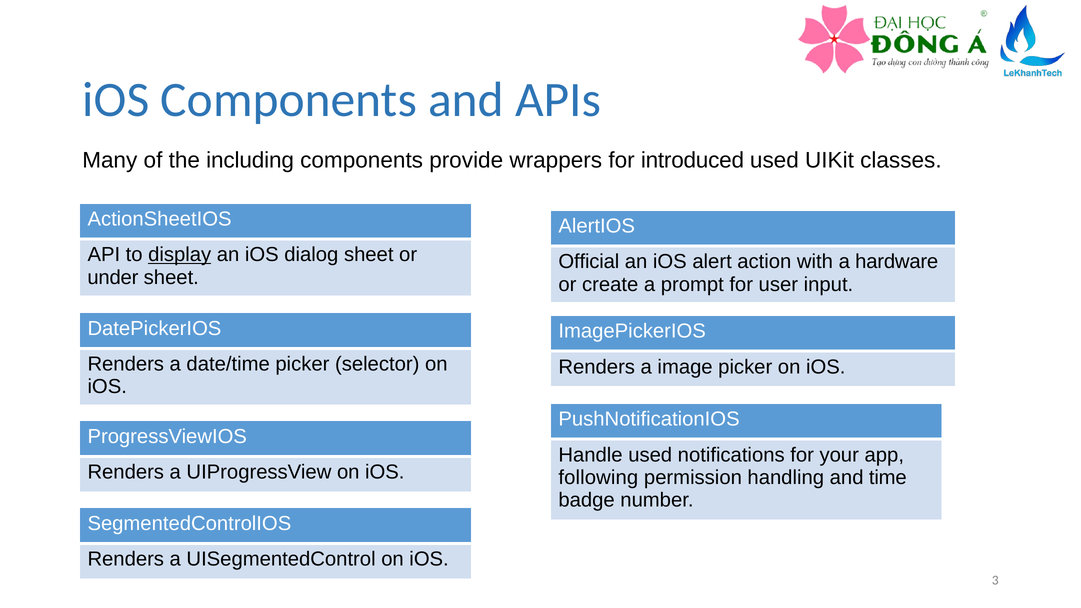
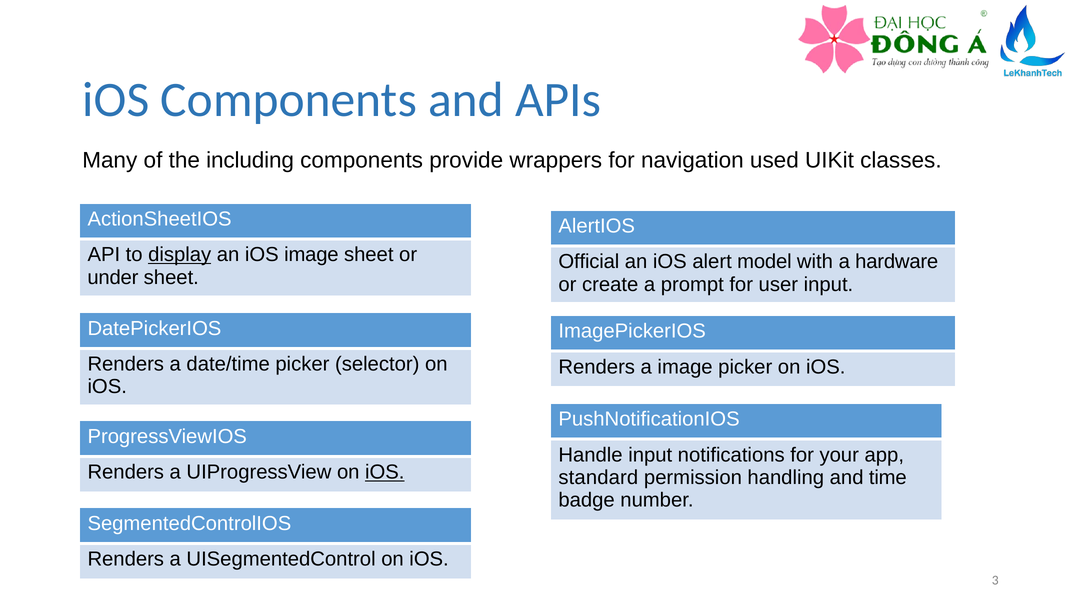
introduced: introduced -> navigation
iOS dialog: dialog -> image
action: action -> model
Handle used: used -> input
iOS at (385, 472) underline: none -> present
following: following -> standard
